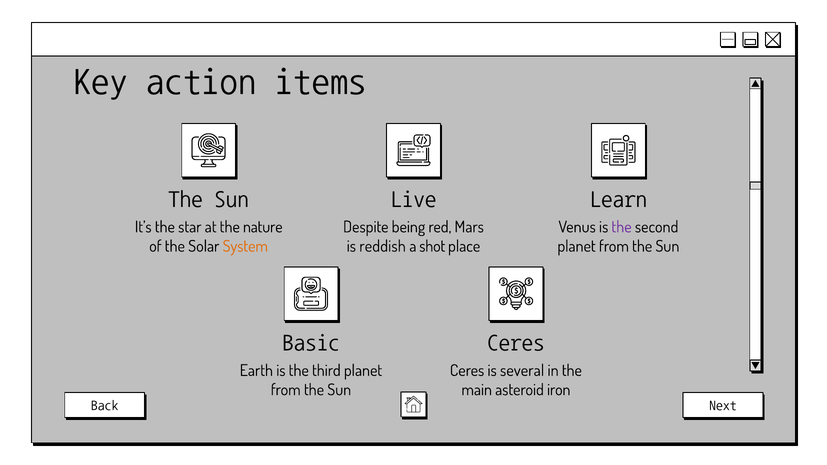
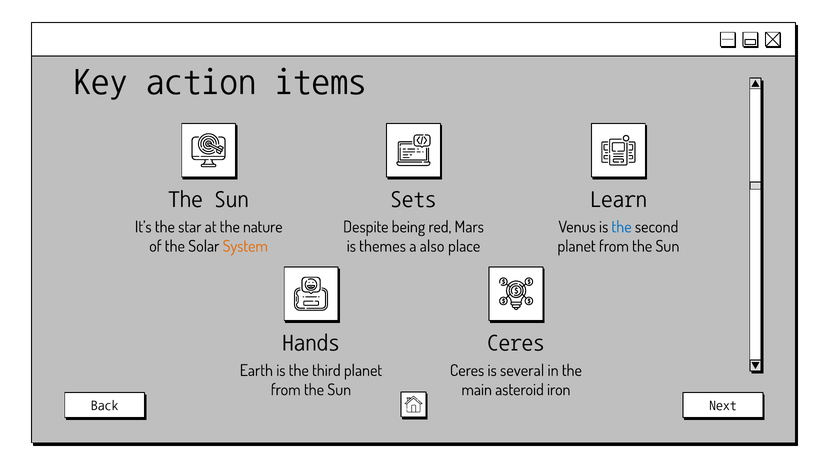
Live: Live -> Sets
the at (622, 227) colour: purple -> blue
reddish: reddish -> themes
shot: shot -> also
Basic: Basic -> Hands
